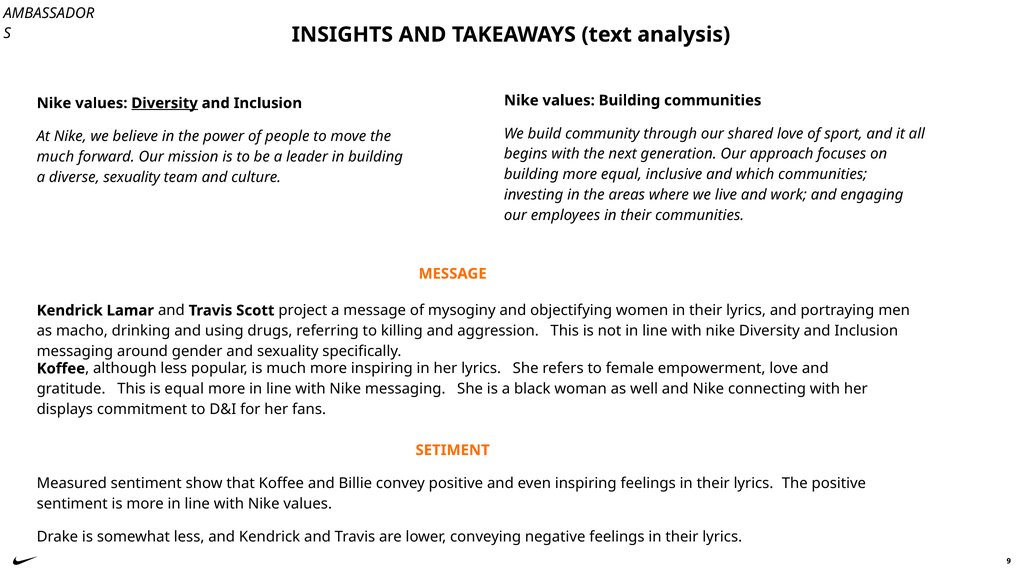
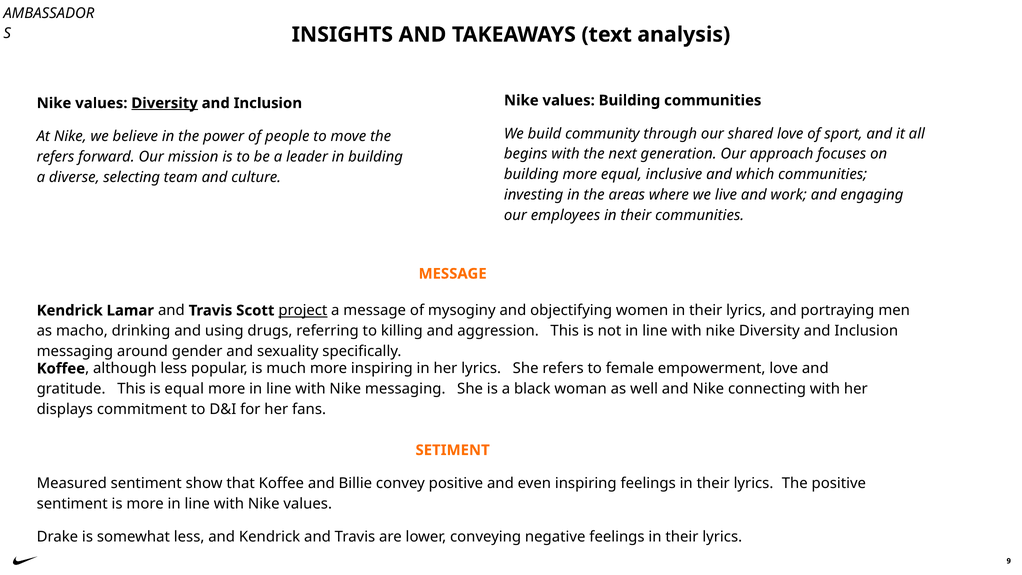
much at (55, 157): much -> refers
diverse sexuality: sexuality -> selecting
project underline: none -> present
